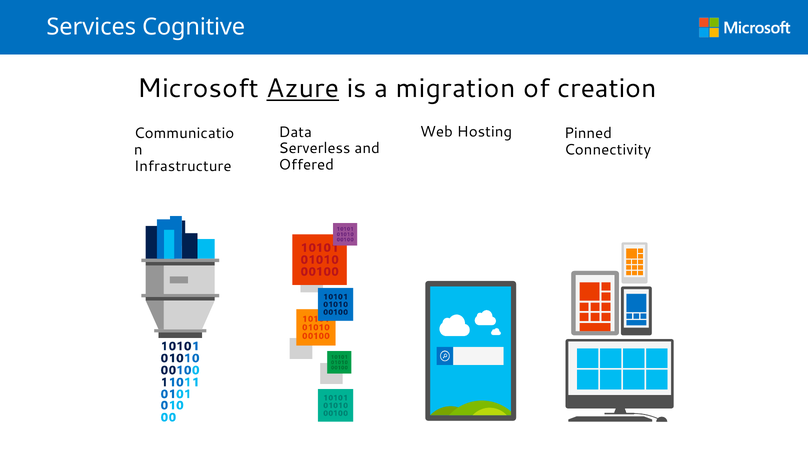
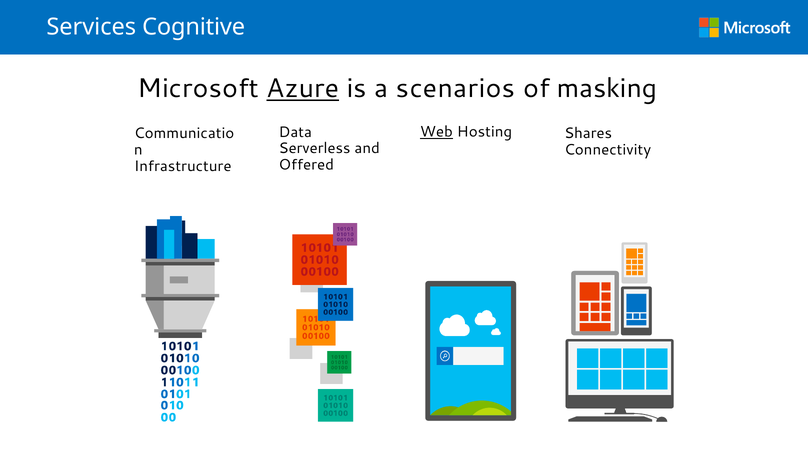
migration: migration -> scenarios
creation: creation -> masking
Web underline: none -> present
Pinned: Pinned -> Shares
